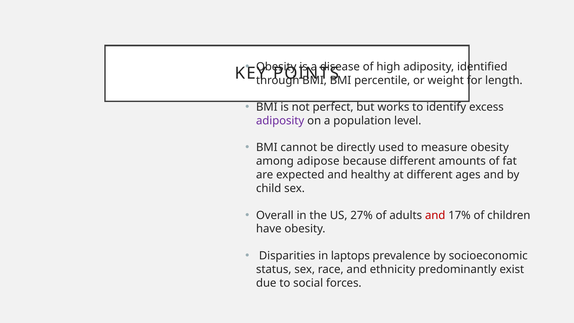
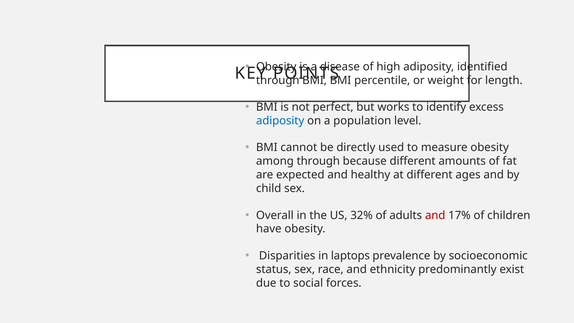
adiposity at (280, 121) colour: purple -> blue
among adipose: adipose -> through
27%: 27% -> 32%
